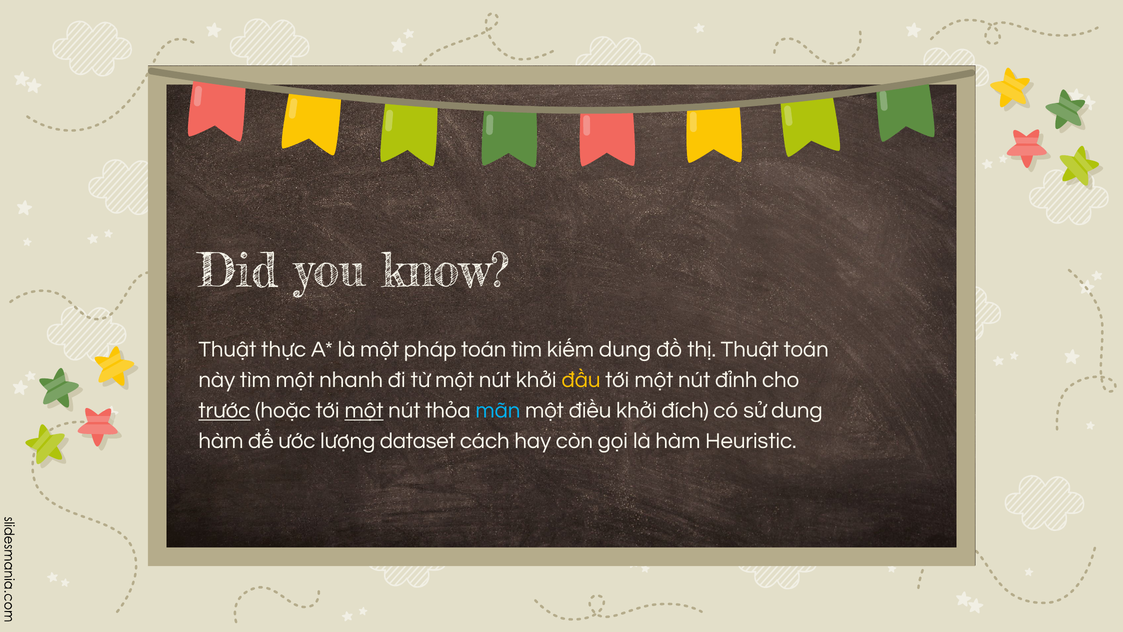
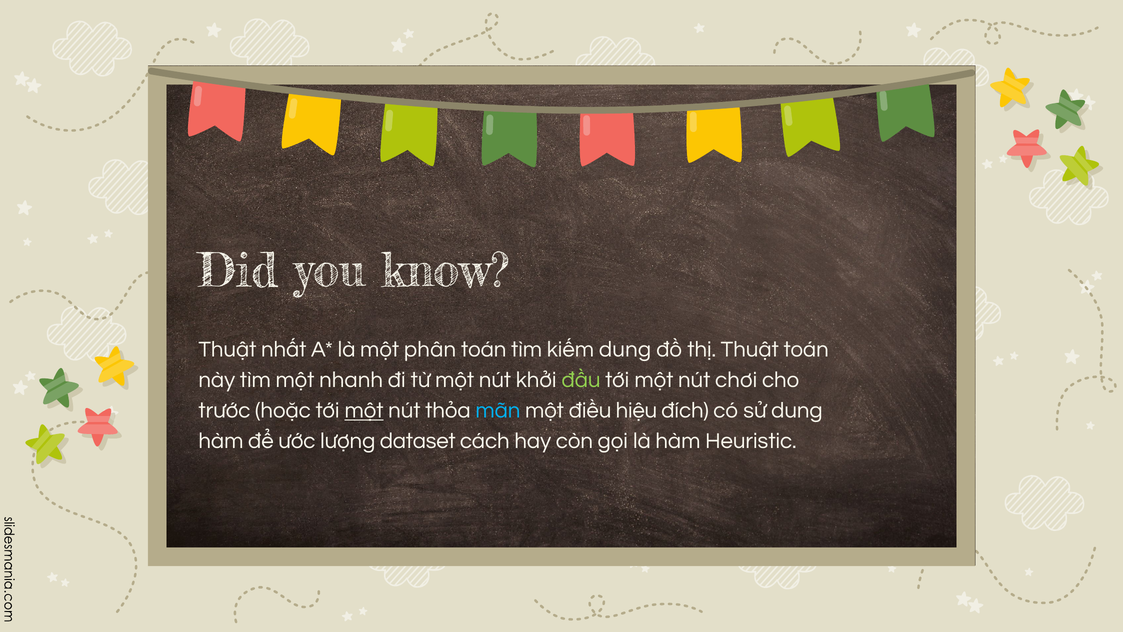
thực: thực -> nhất
pháp: pháp -> phân
đầu colour: yellow -> light green
đỉnh: đỉnh -> chơi
trước underline: present -> none
điều khởi: khởi -> hiệu
